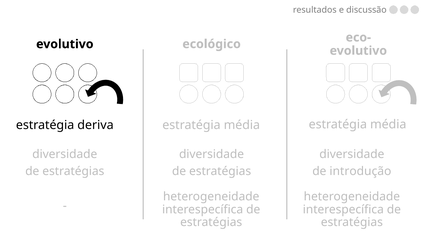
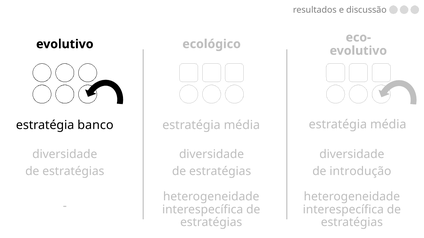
deriva: deriva -> banco
